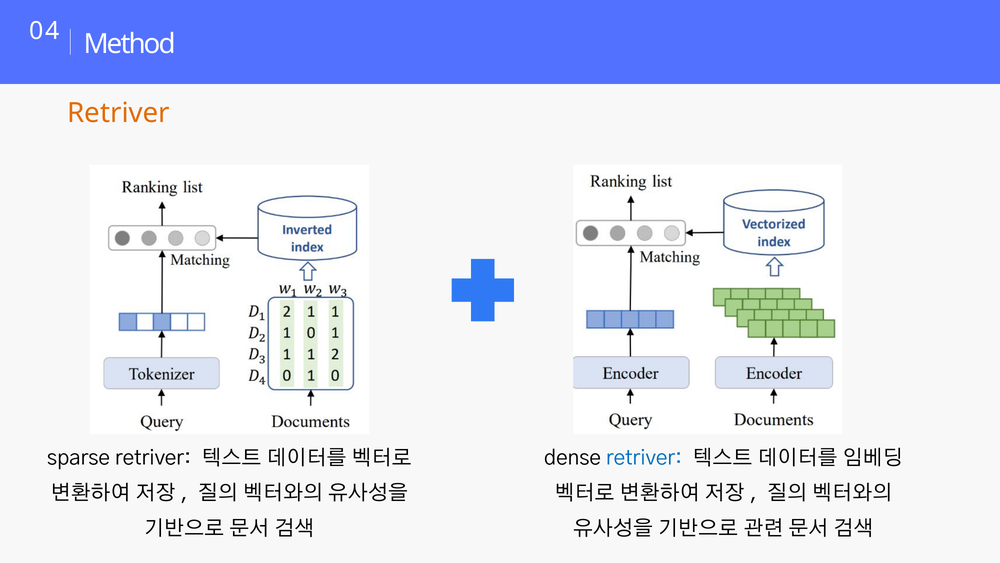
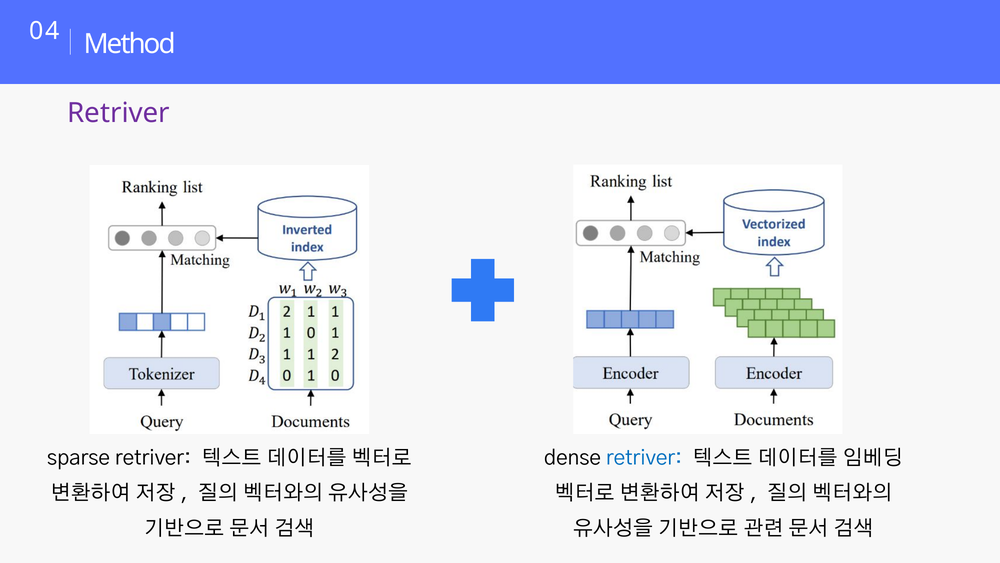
Retriver at (118, 113) colour: orange -> purple
